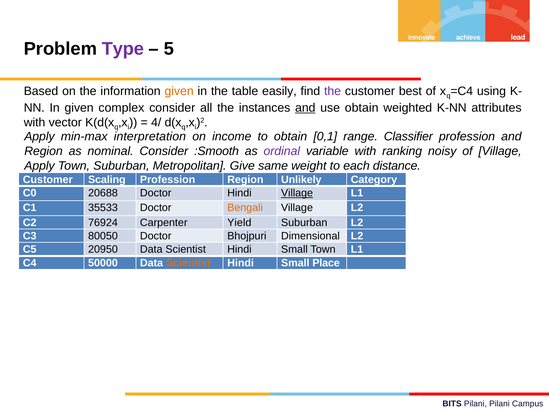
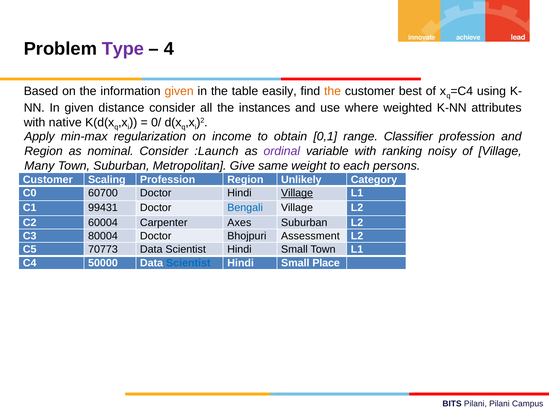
5: 5 -> 4
the at (333, 91) colour: purple -> orange
complex: complex -> distance
and at (305, 108) underline: present -> none
use obtain: obtain -> where
vector: vector -> native
4/: 4/ -> 0/
interpretation: interpretation -> regularization
:Smooth: :Smooth -> :Launch
Apply at (39, 166): Apply -> Many
distance: distance -> persons
20688: 20688 -> 60700
35533: 35533 -> 99431
Bengali colour: orange -> blue
76924: 76924 -> 60004
Yield: Yield -> Axes
80050: 80050 -> 80004
Dimensional: Dimensional -> Assessment
20950: 20950 -> 70773
Scientist at (188, 263) colour: orange -> blue
